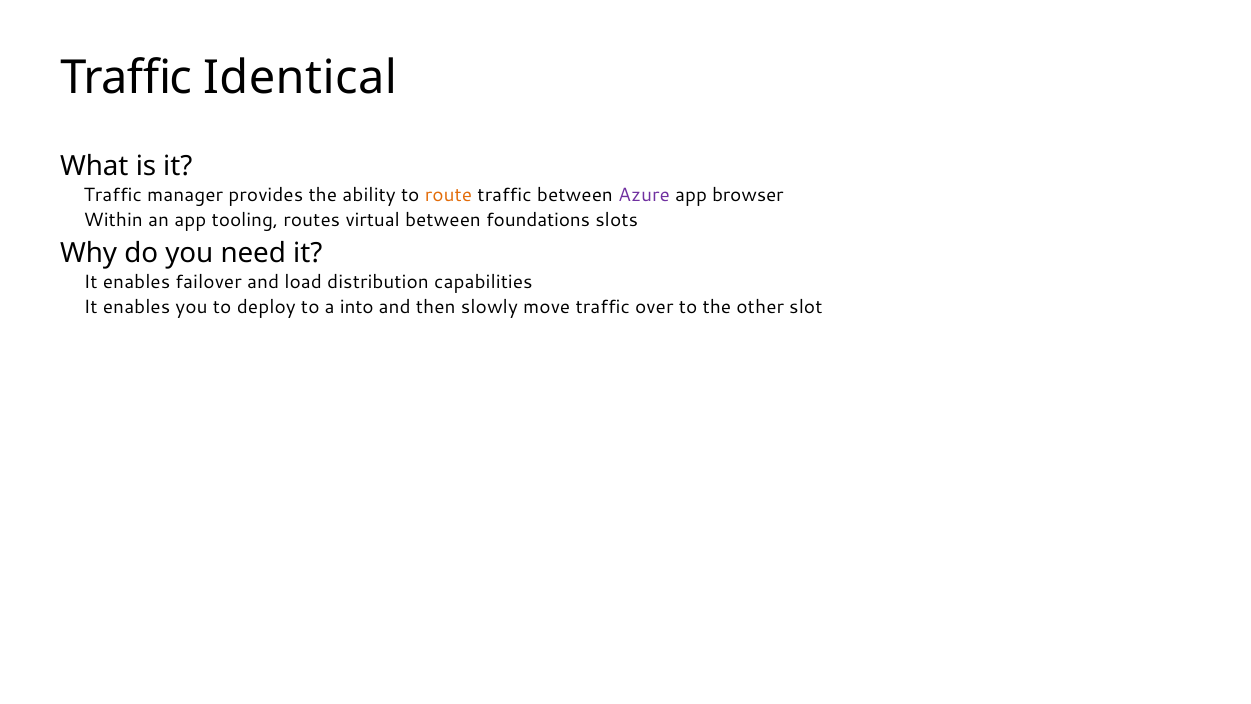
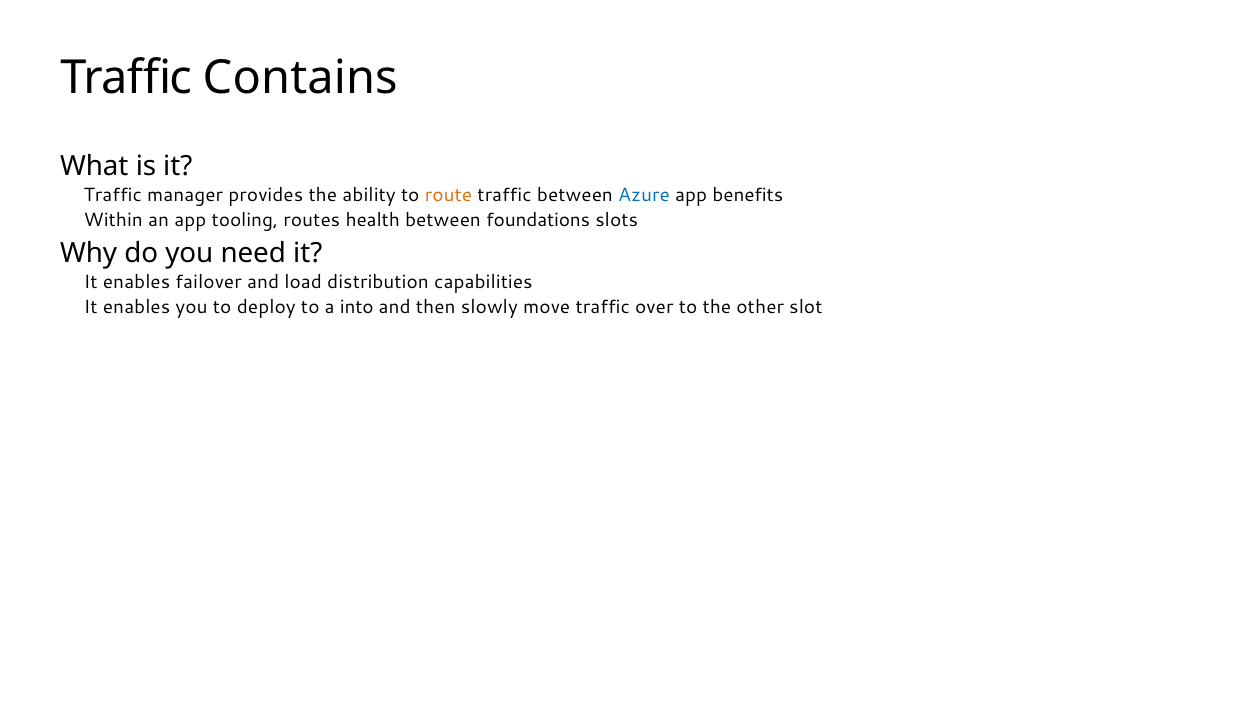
Identical: Identical -> Contains
Azure colour: purple -> blue
browser: browser -> benefits
virtual: virtual -> health
